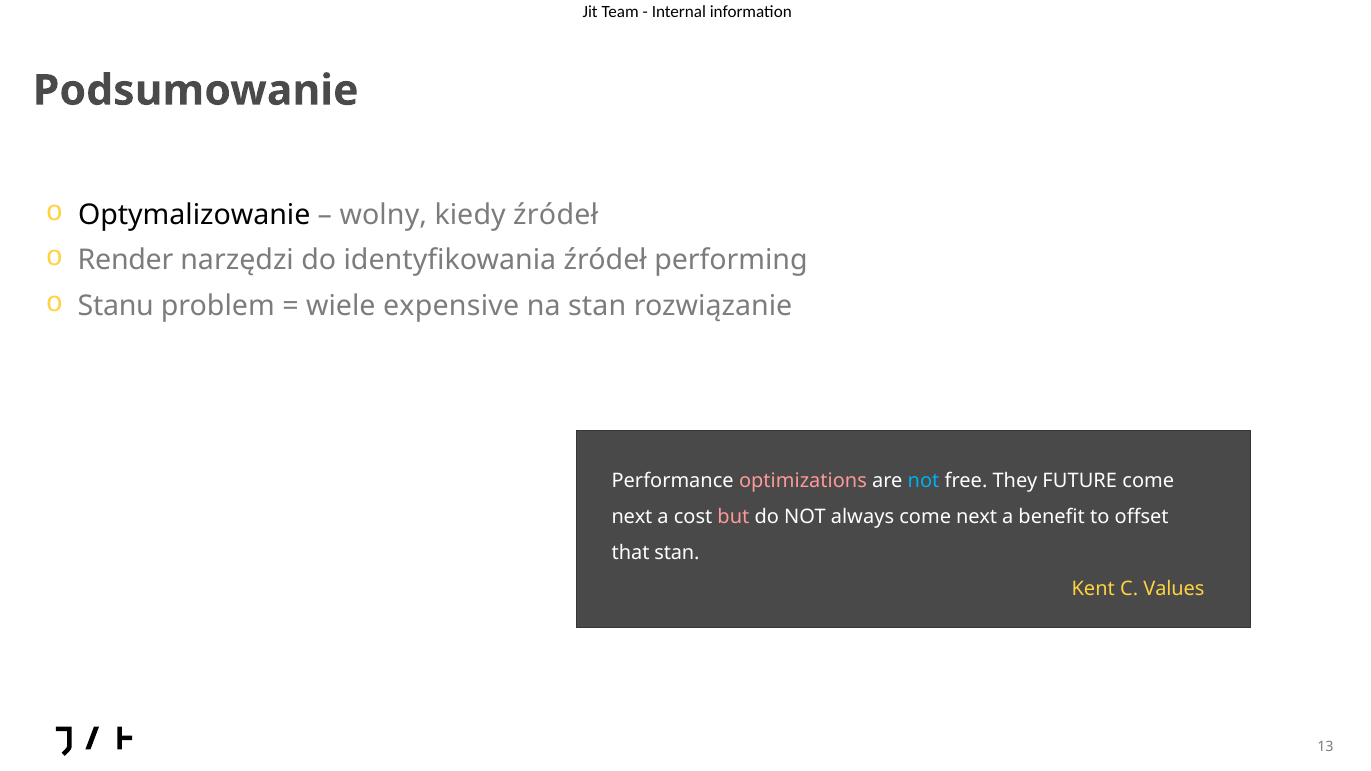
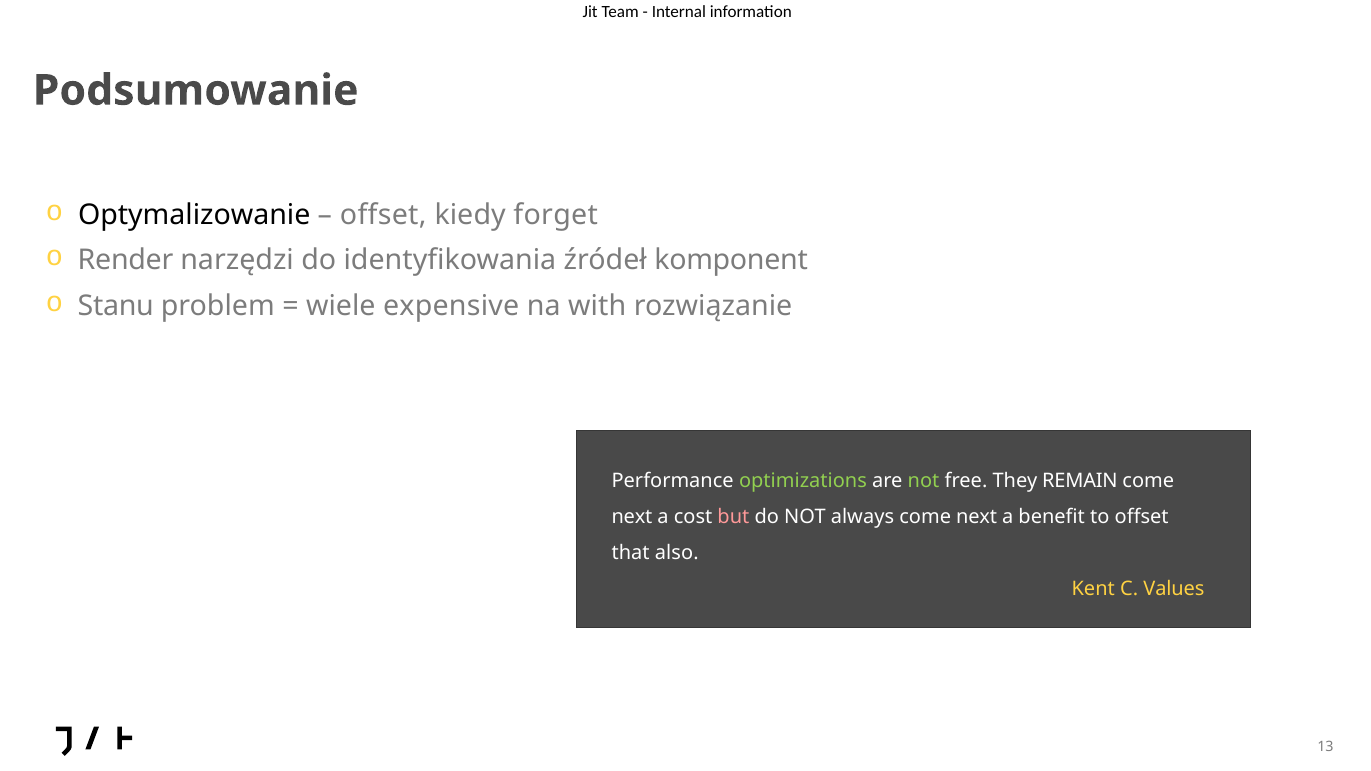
wolny at (383, 215): wolny -> offset
kiedy źródeł: źródeł -> forget
performing: performing -> komponent
na stan: stan -> with
optimizations colour: pink -> light green
not at (924, 481) colour: light blue -> light green
FUTURE: FUTURE -> REMAIN
that stan: stan -> also
